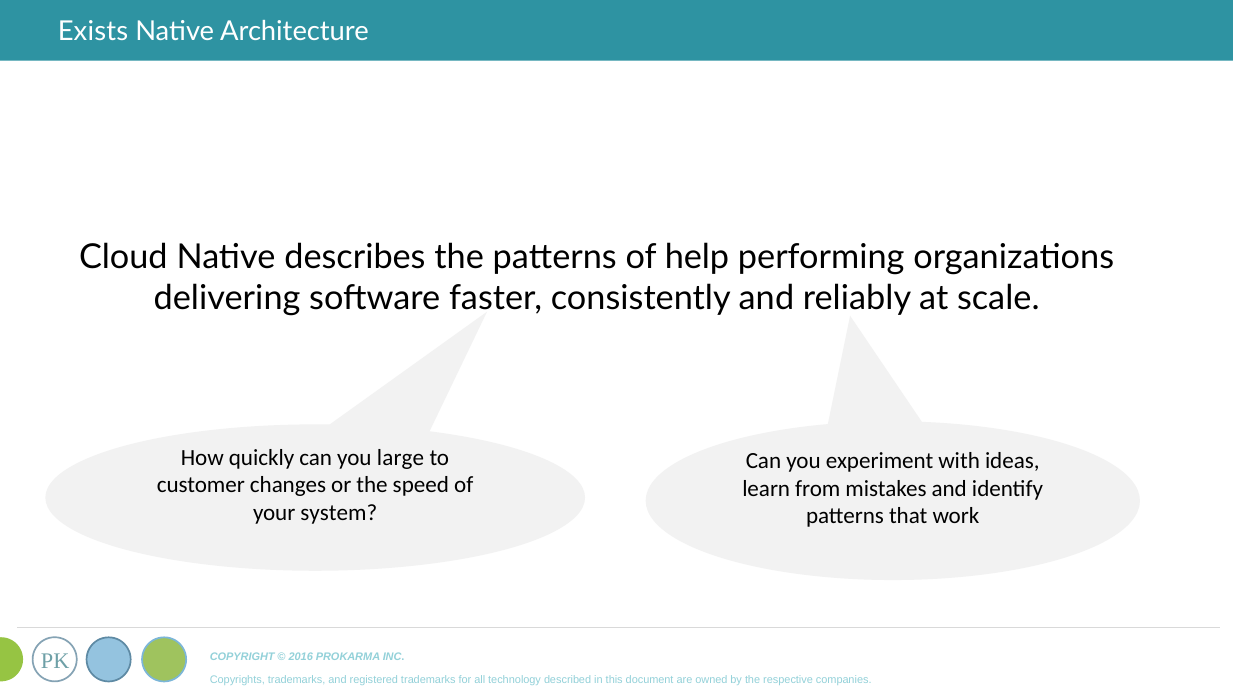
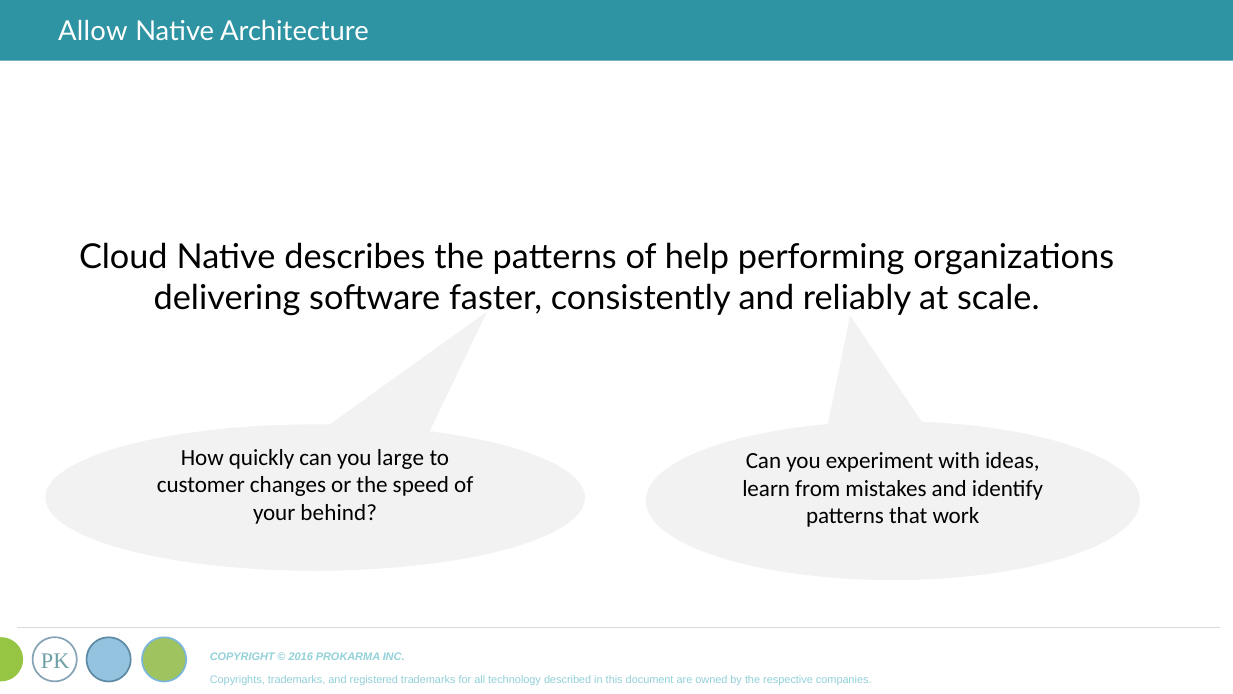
Exists: Exists -> Allow
system: system -> behind
